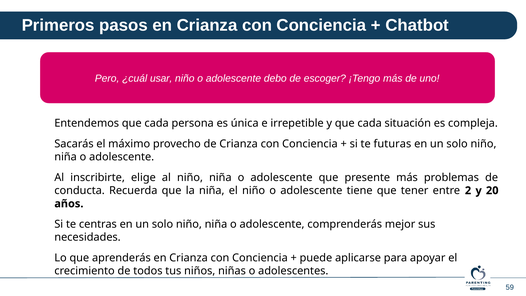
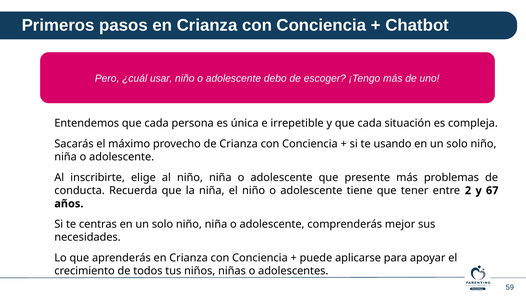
futuras: futuras -> usando
20: 20 -> 67
